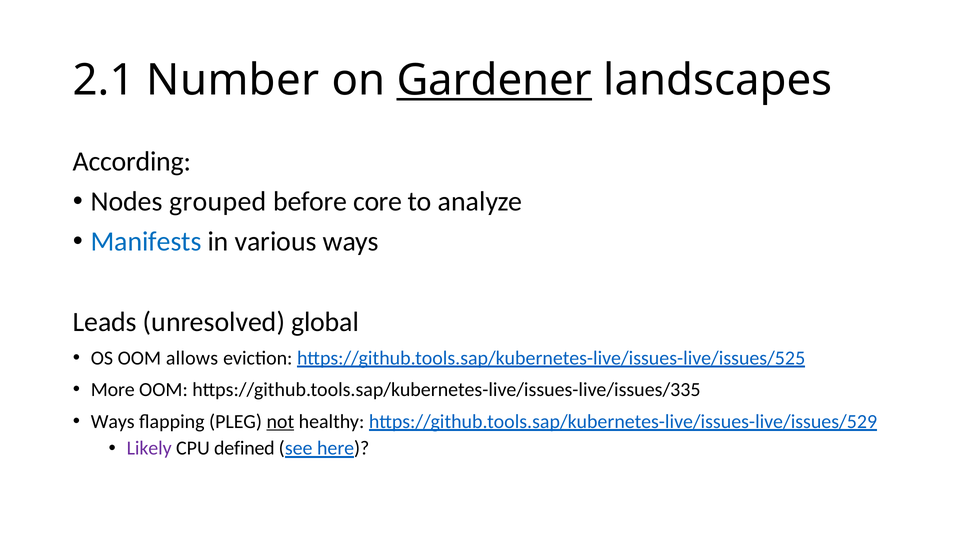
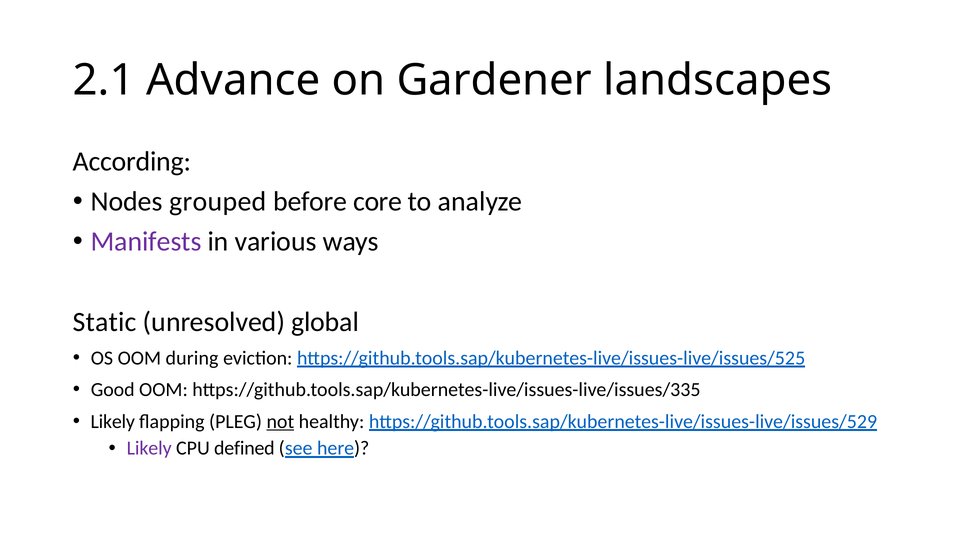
Number: Number -> Advance
Gardener underline: present -> none
Manifests colour: blue -> purple
Leads: Leads -> Static
allows: allows -> during
More: More -> Good
Ways at (113, 421): Ways -> Likely
